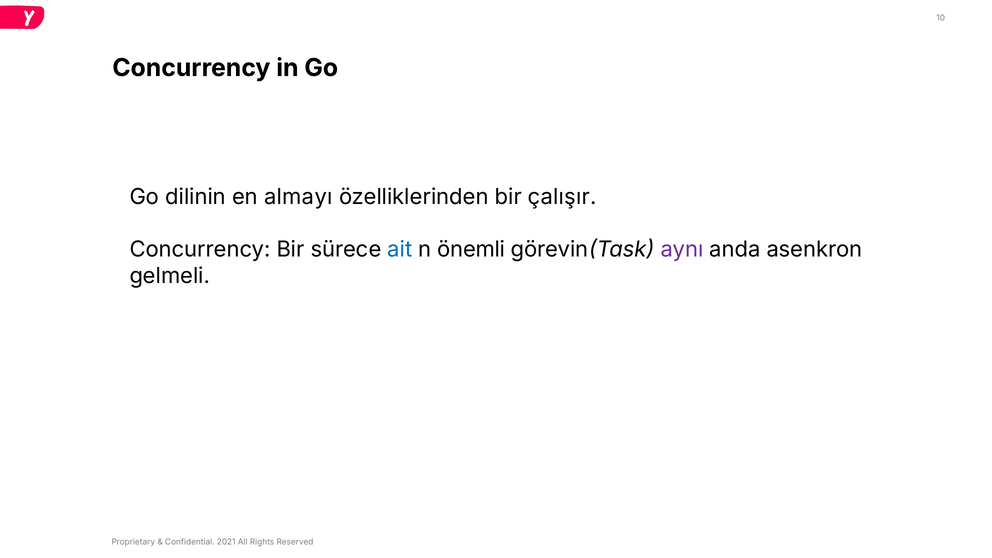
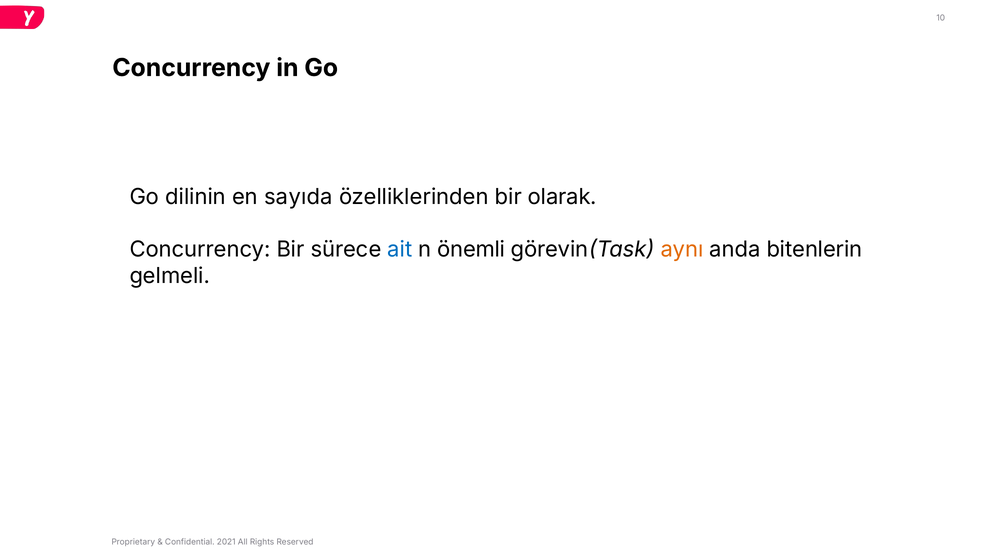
almayı: almayı -> sayıda
çalışır: çalışır -> olarak
aynı colour: purple -> orange
asenkron: asenkron -> bitenlerin
